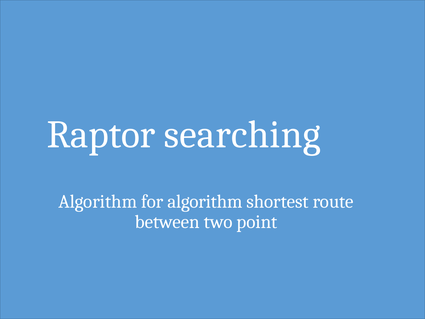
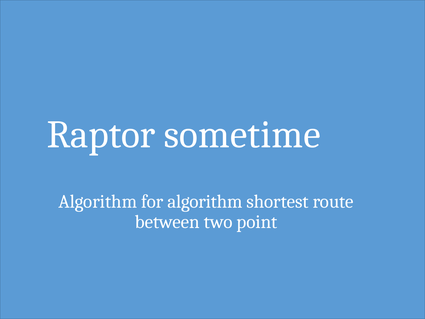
searching: searching -> sometime
